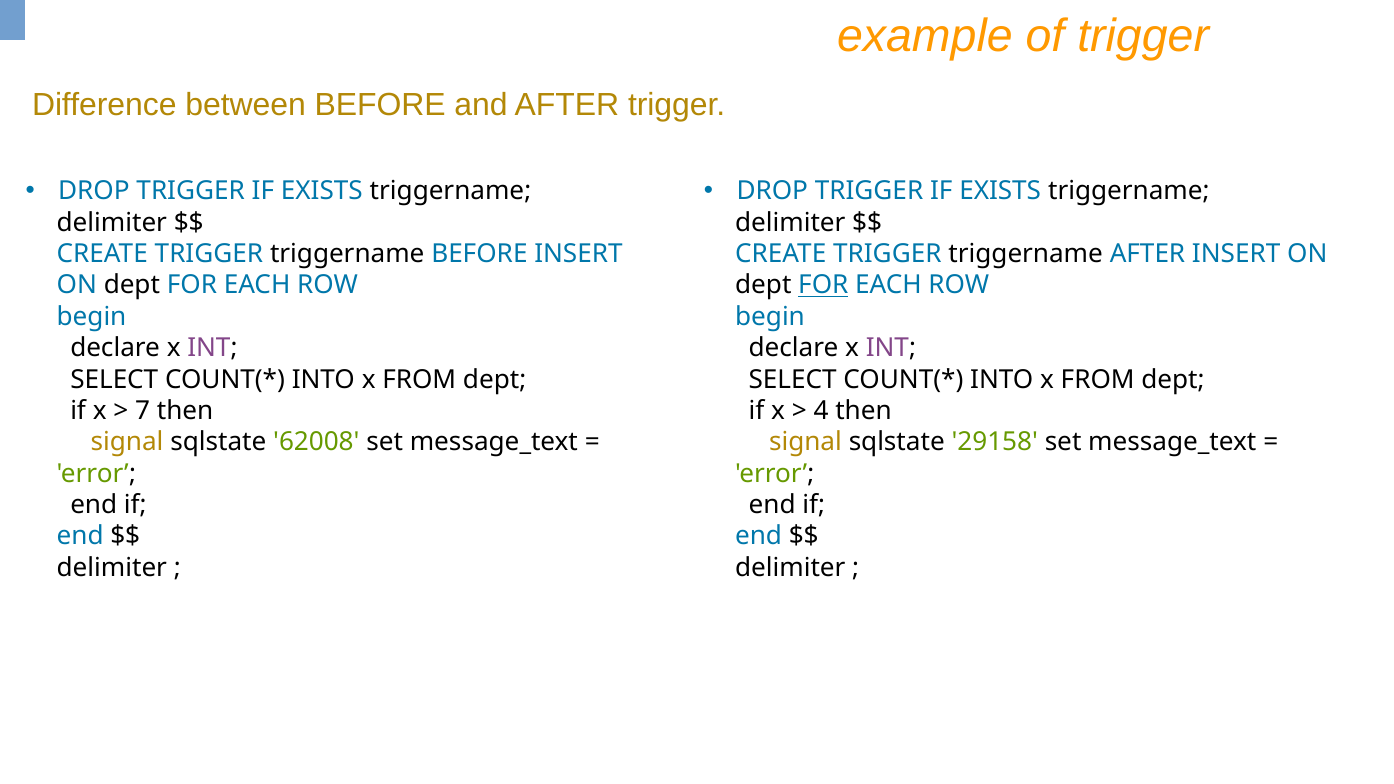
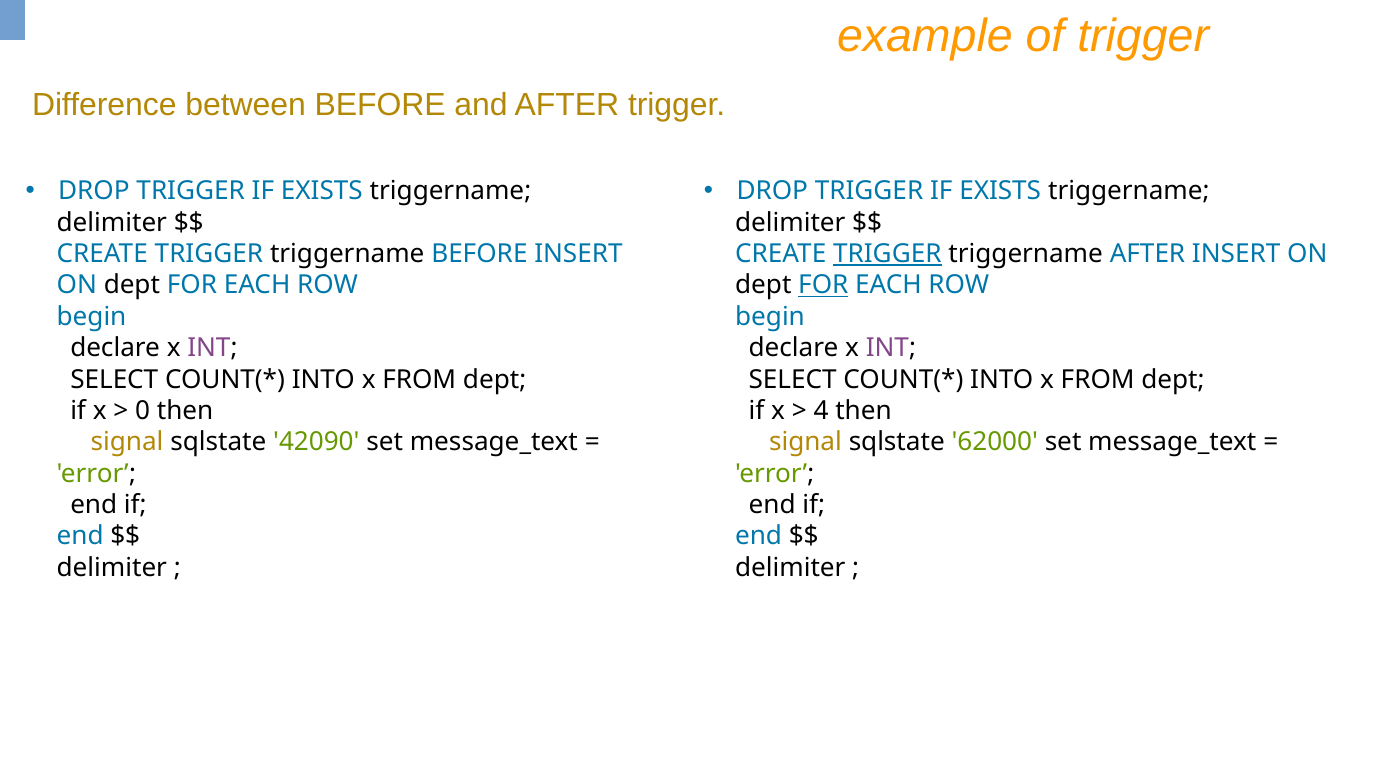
TRIGGER at (887, 254) underline: none -> present
7: 7 -> 0
62008: 62008 -> 42090
29158: 29158 -> 62000
